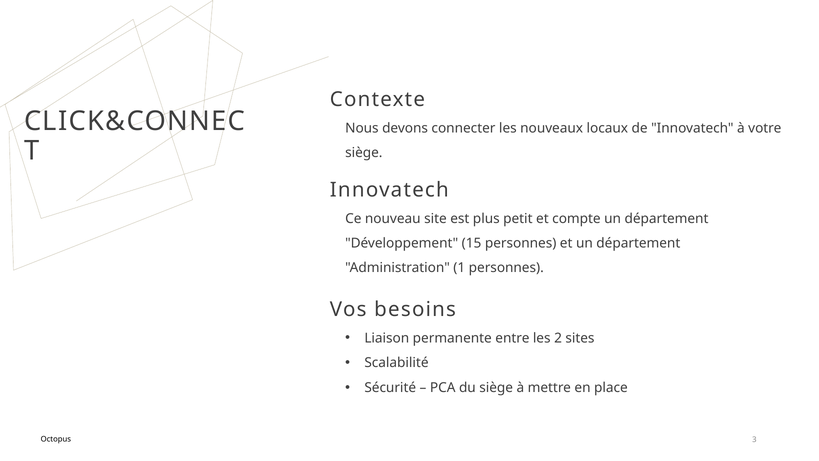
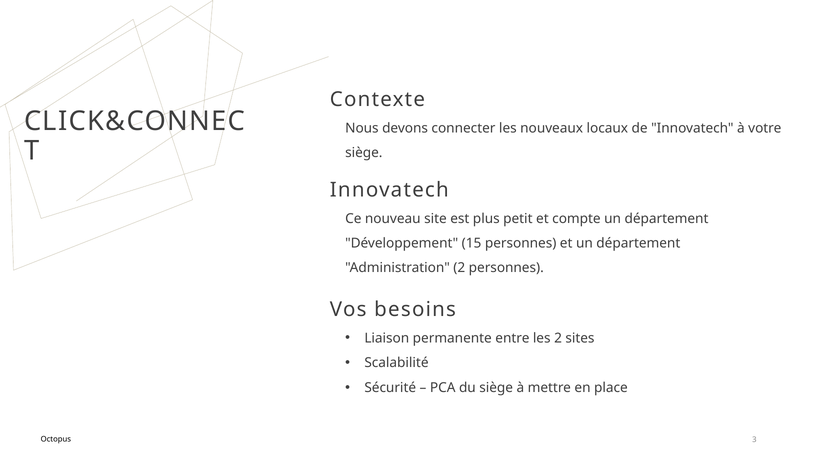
Administration 1: 1 -> 2
